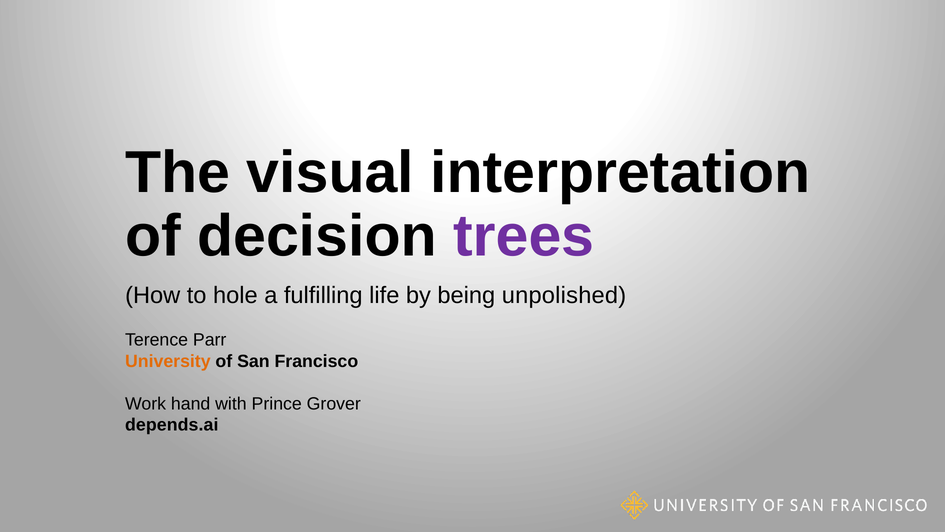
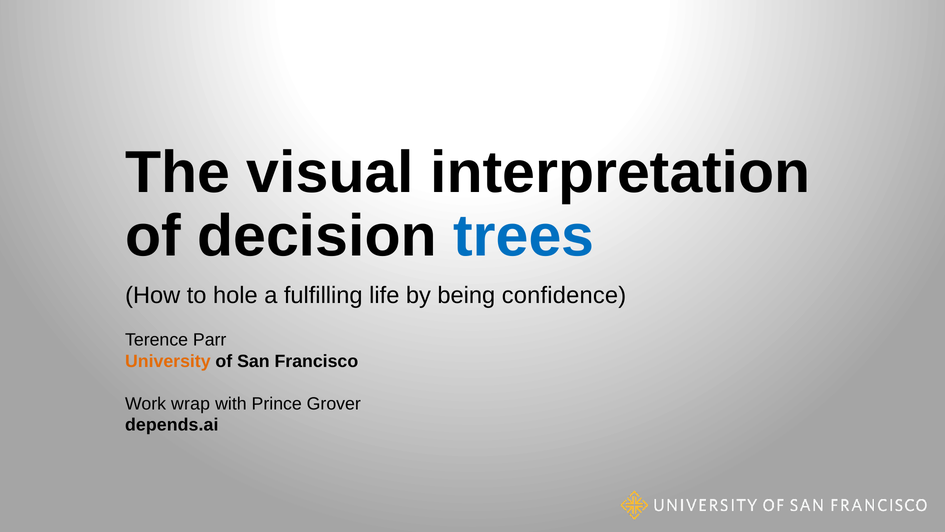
trees colour: purple -> blue
unpolished: unpolished -> confidence
hand: hand -> wrap
